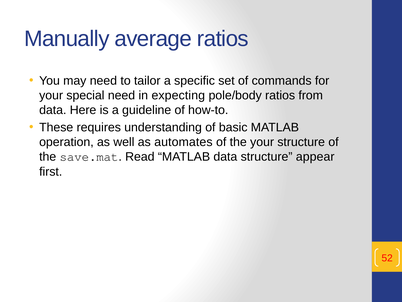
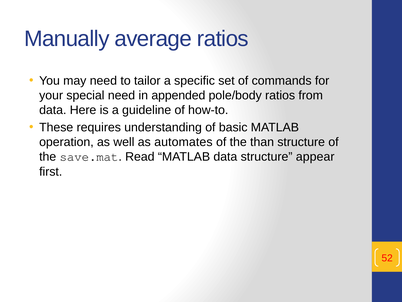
expecting: expecting -> appended
the your: your -> than
